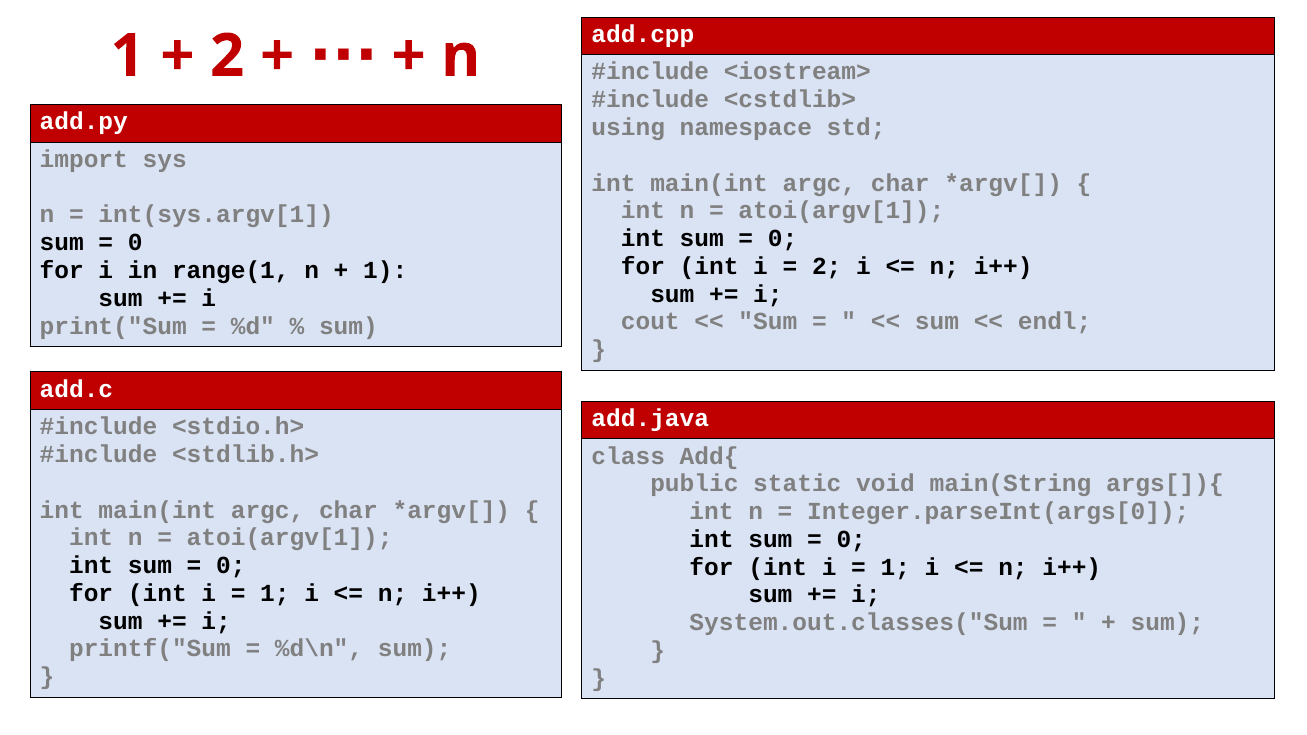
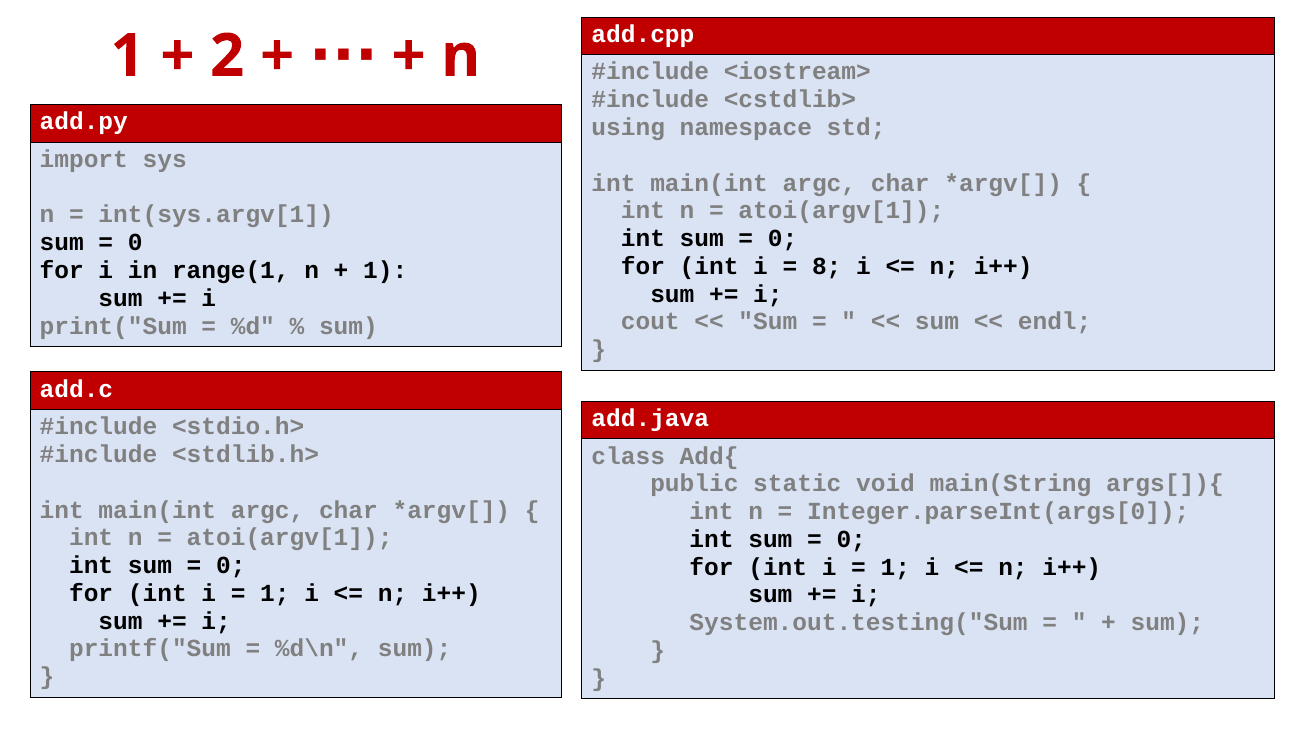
2 at (827, 266): 2 -> 8
System.out.classes("Sum: System.out.classes("Sum -> System.out.testing("Sum
